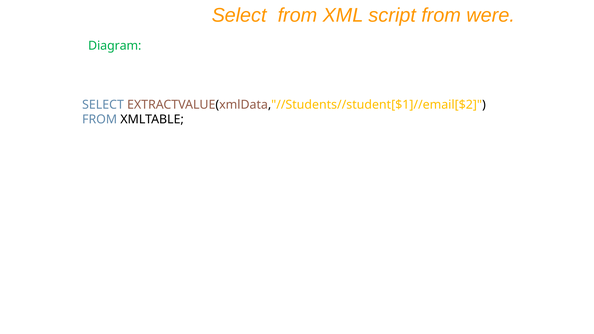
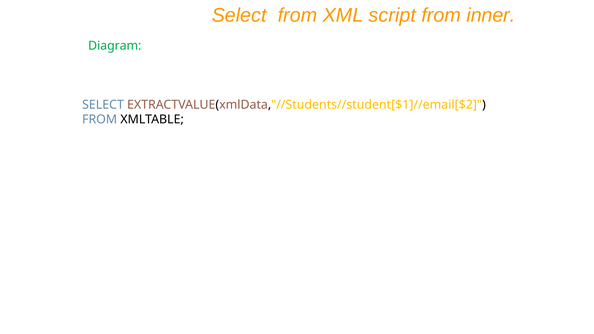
were: were -> inner
